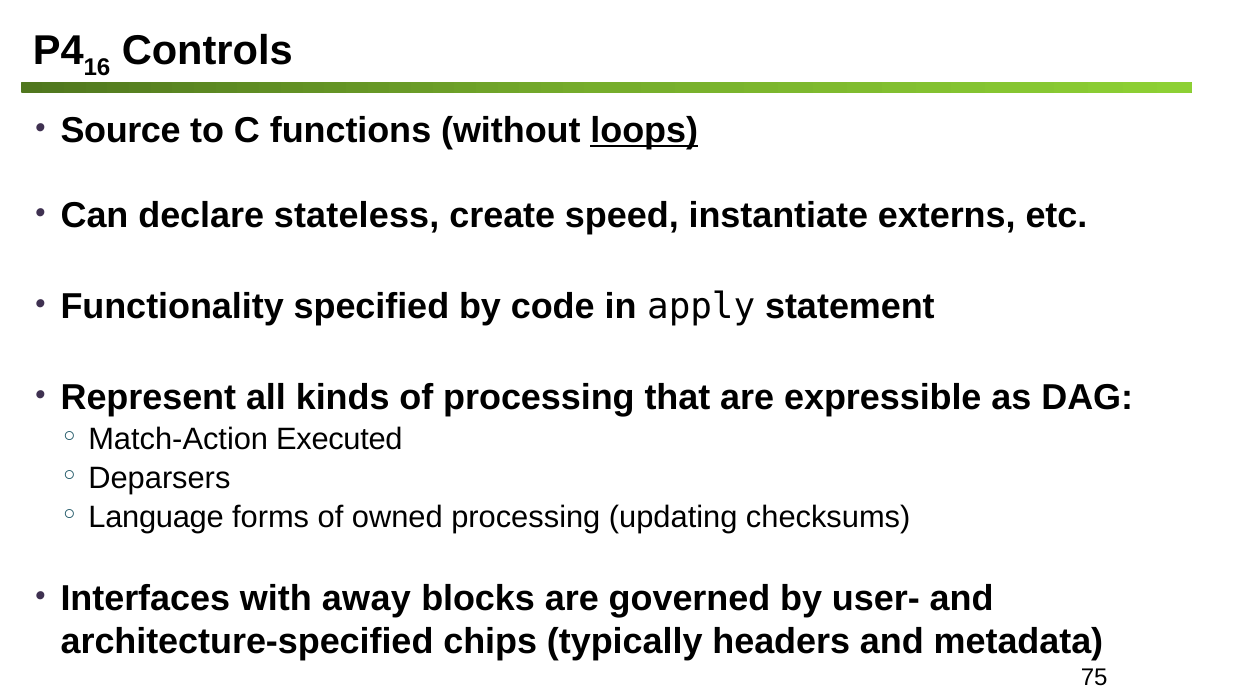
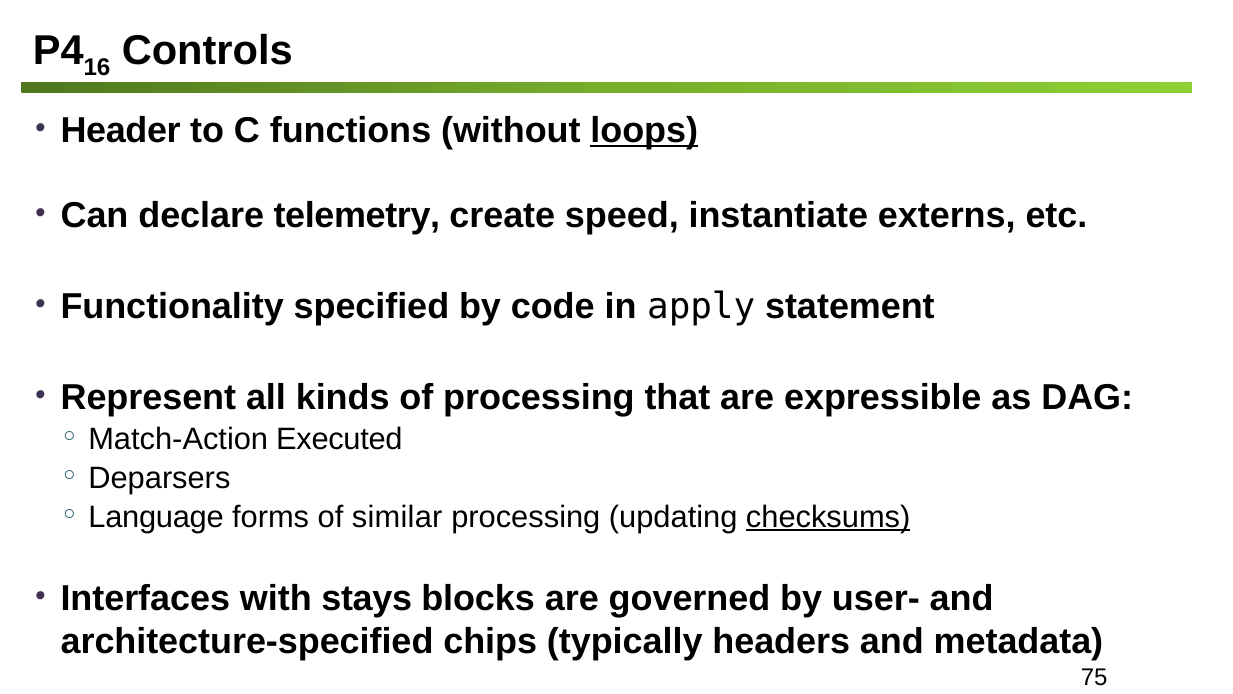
Source: Source -> Header
stateless: stateless -> telemetry
owned: owned -> similar
checksums underline: none -> present
away: away -> stays
